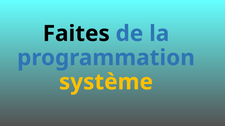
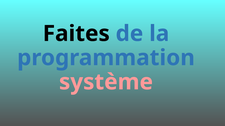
système colour: yellow -> pink
